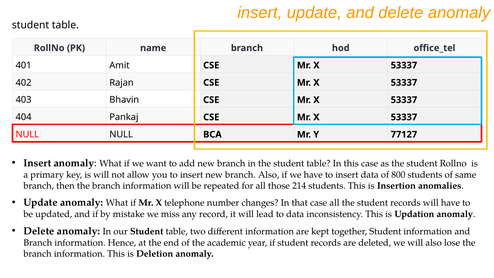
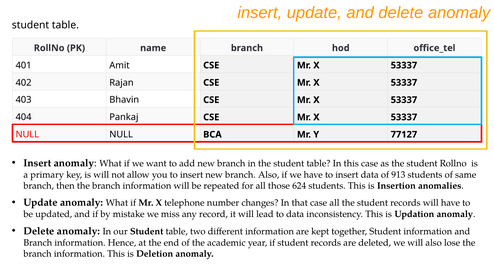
800: 800 -> 913
214: 214 -> 624
